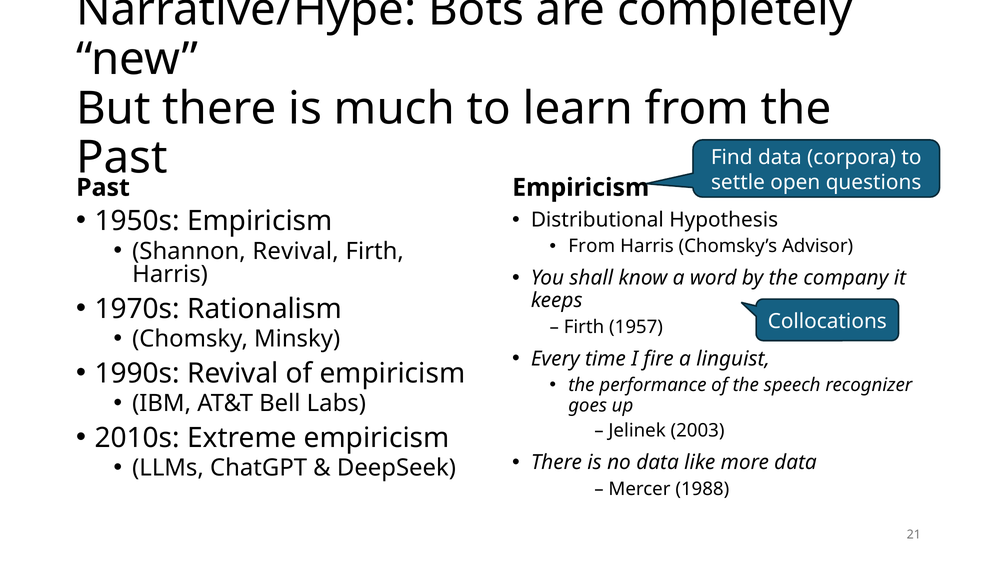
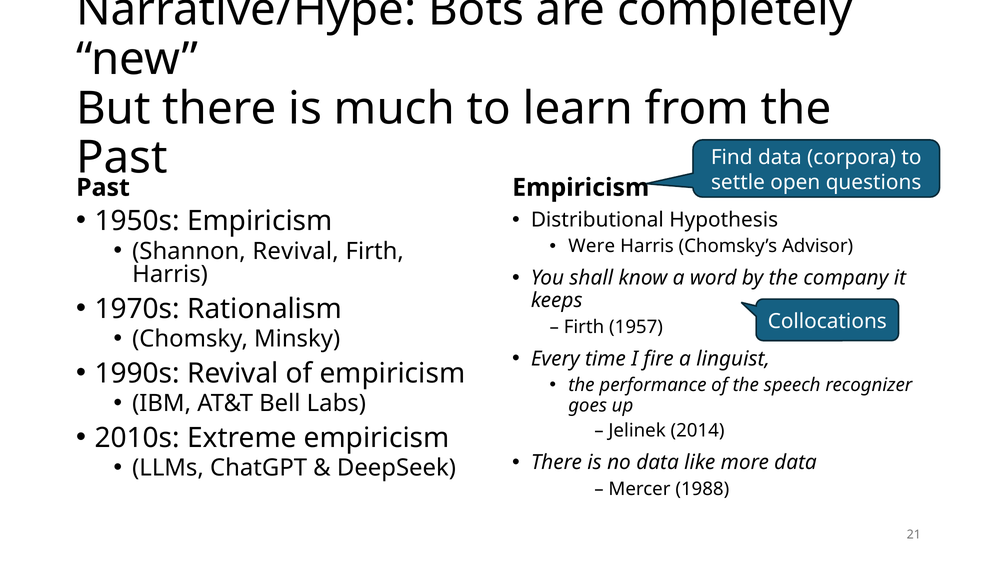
From at (592, 246): From -> Were
2003: 2003 -> 2014
